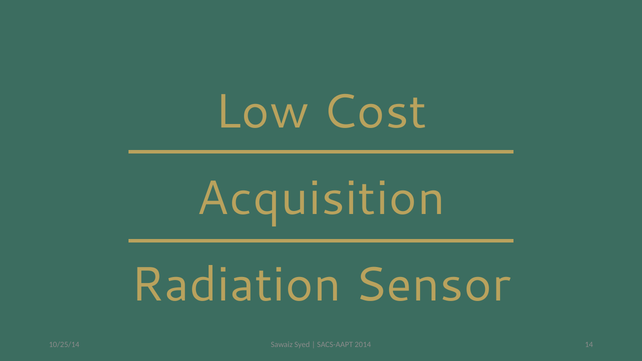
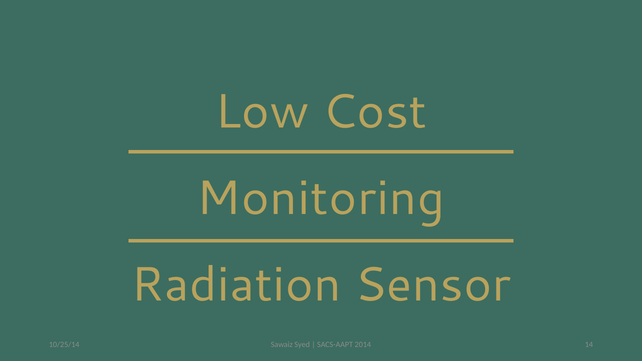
Acquisition: Acquisition -> Monitoring
